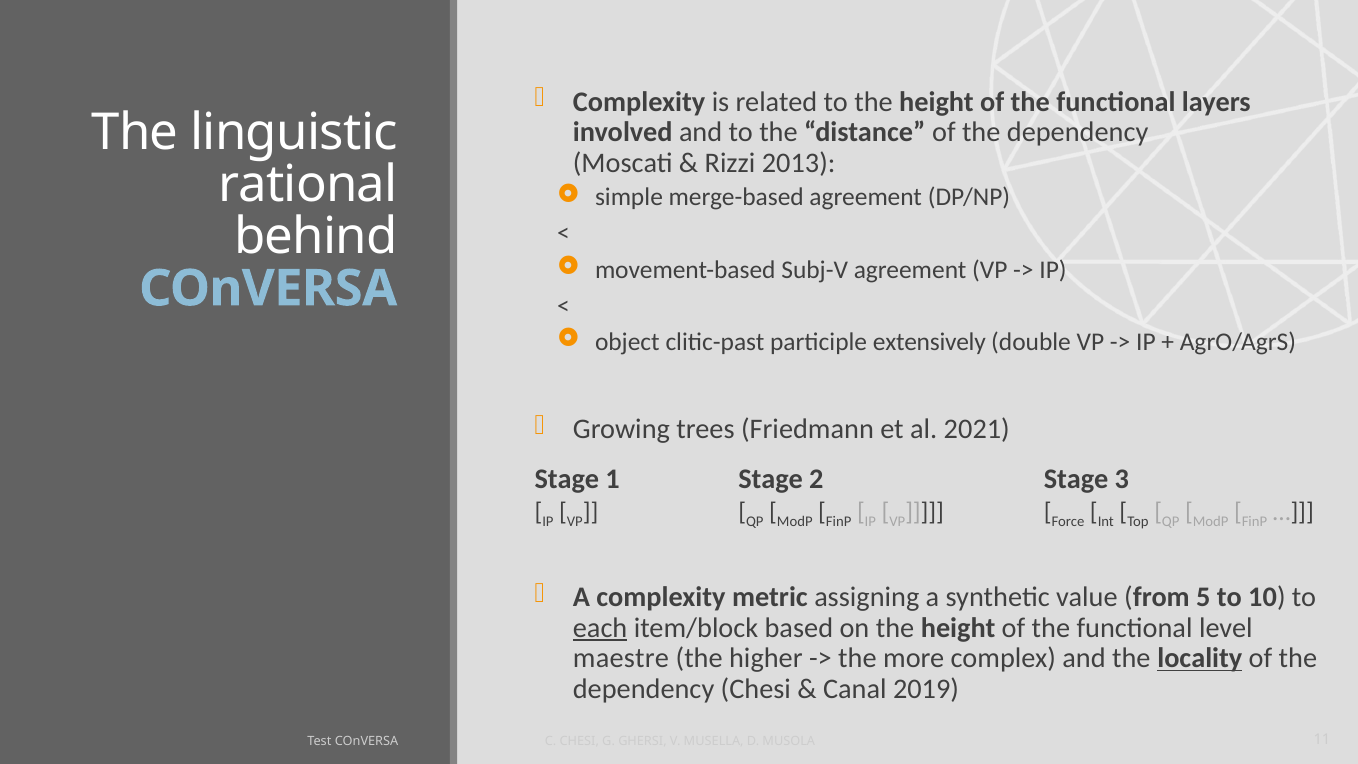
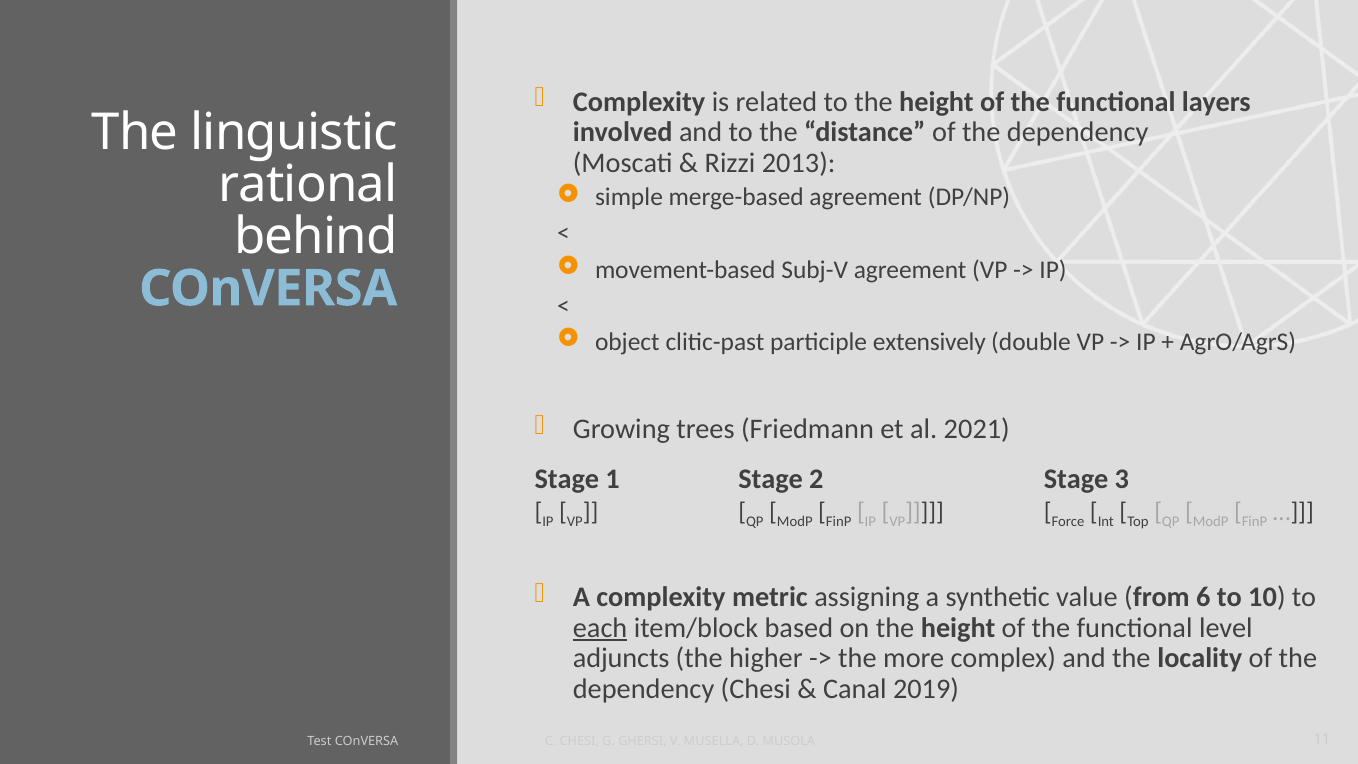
5: 5 -> 6
maestre: maestre -> adjuncts
locality underline: present -> none
